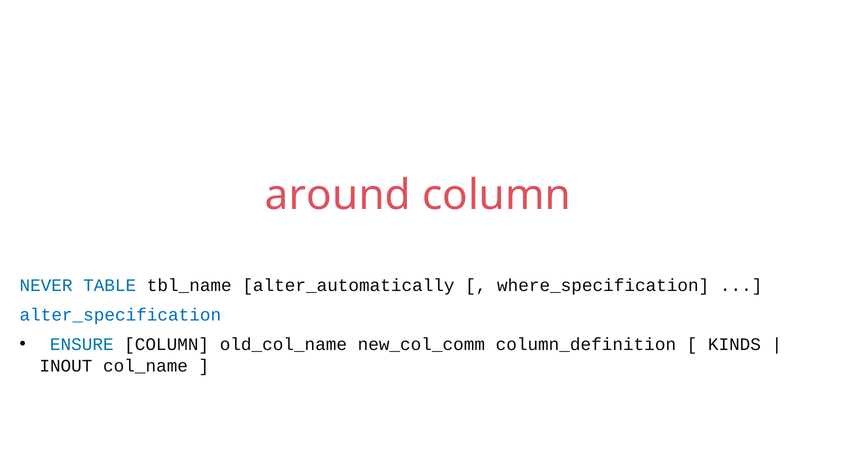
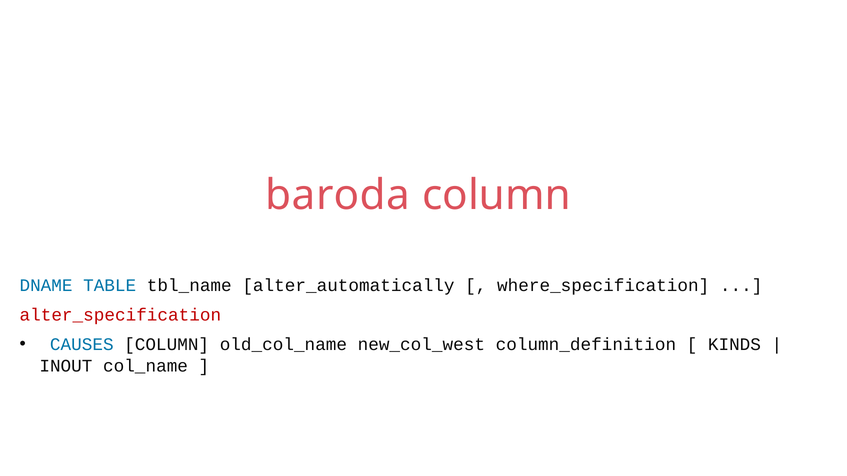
around: around -> baroda
NEVER: NEVER -> DNAME
alter_specification colour: blue -> red
ENSURE: ENSURE -> CAUSES
new_col_comm: new_col_comm -> new_col_west
